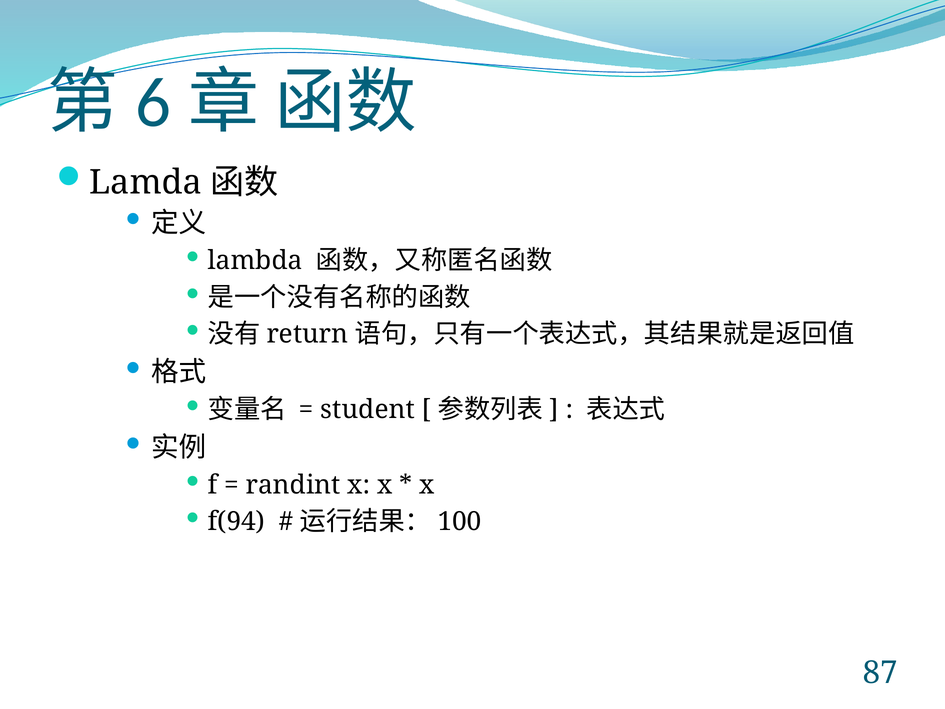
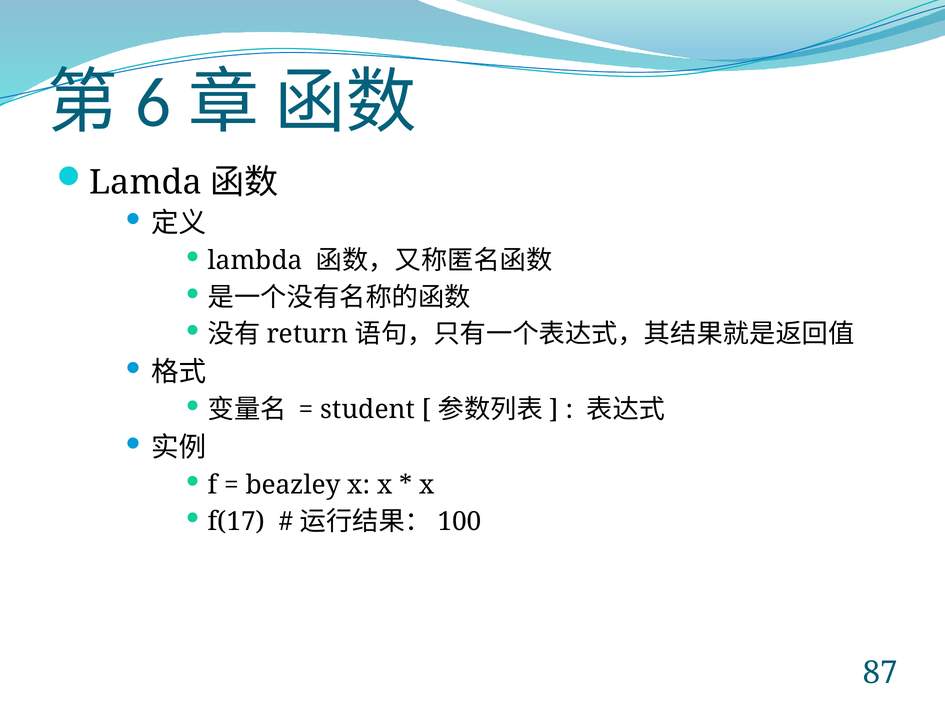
randint: randint -> beazley
f(94: f(94 -> f(17
